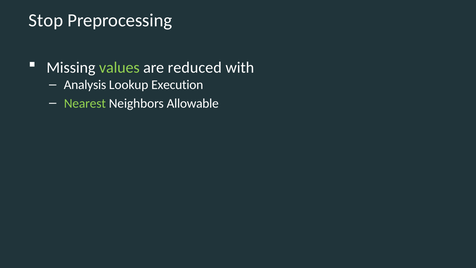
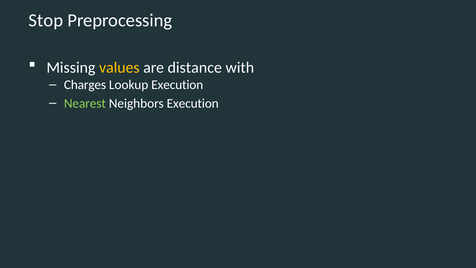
values colour: light green -> yellow
reduced: reduced -> distance
Analysis: Analysis -> Charges
Neighbors Allowable: Allowable -> Execution
